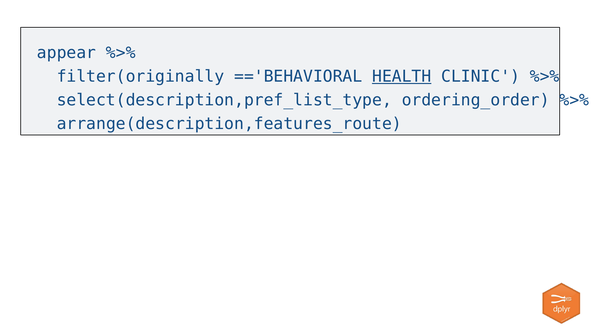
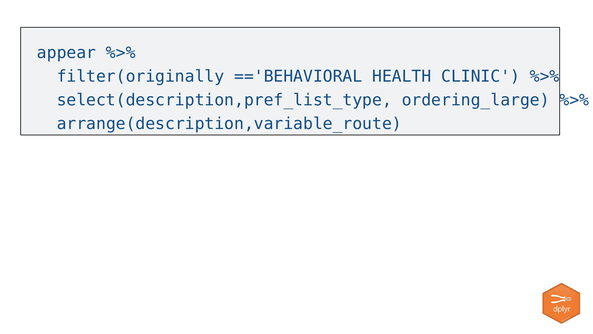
HEALTH underline: present -> none
ordering_order: ordering_order -> ordering_large
arrange(description,features_route: arrange(description,features_route -> arrange(description,variable_route
